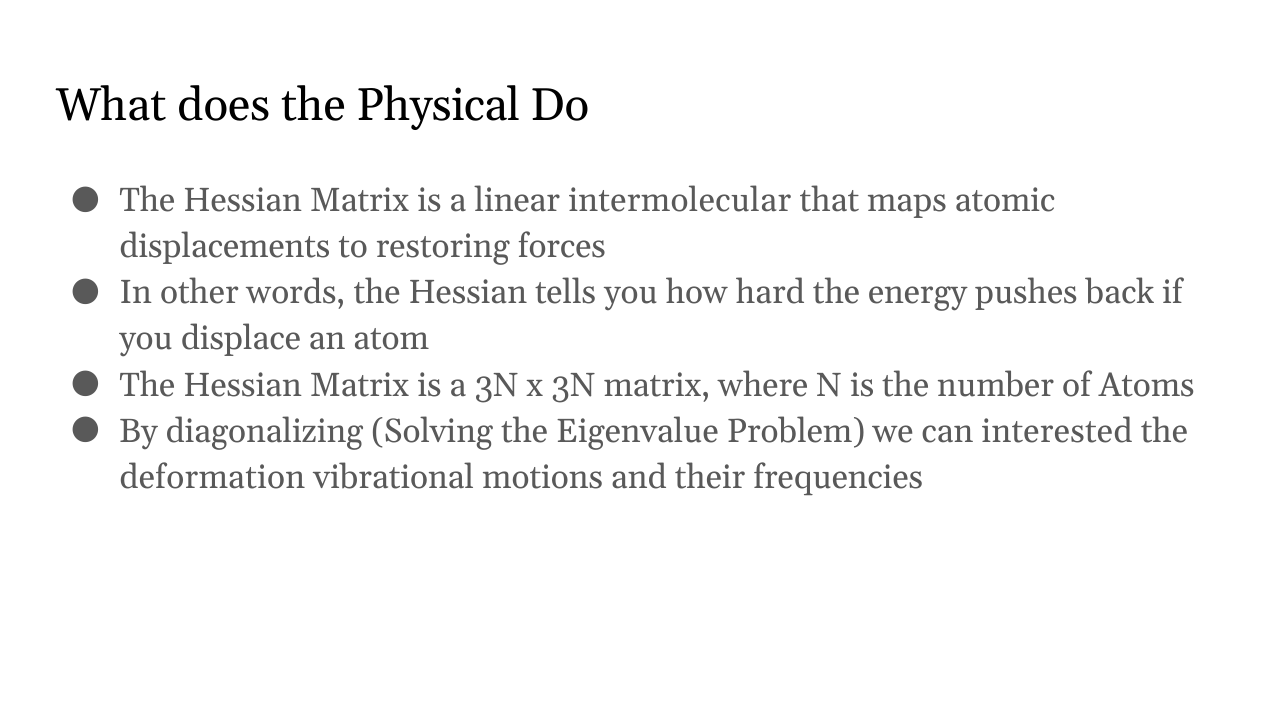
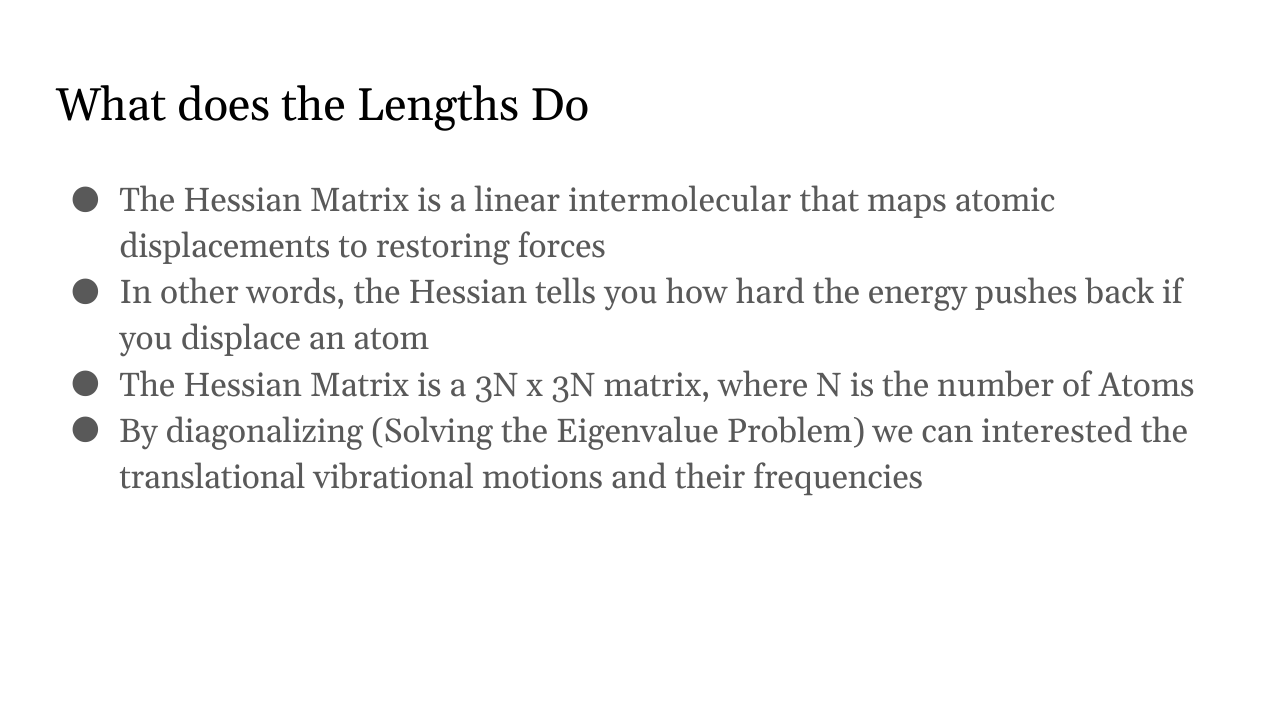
Physical: Physical -> Lengths
deformation: deformation -> translational
